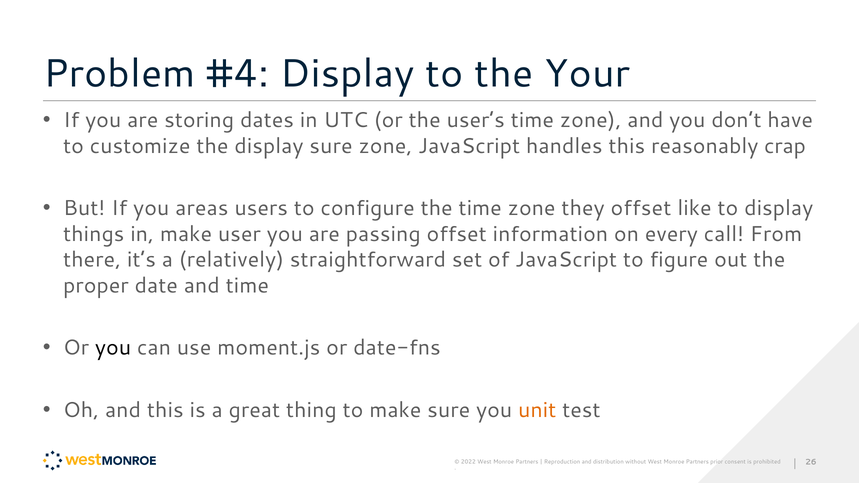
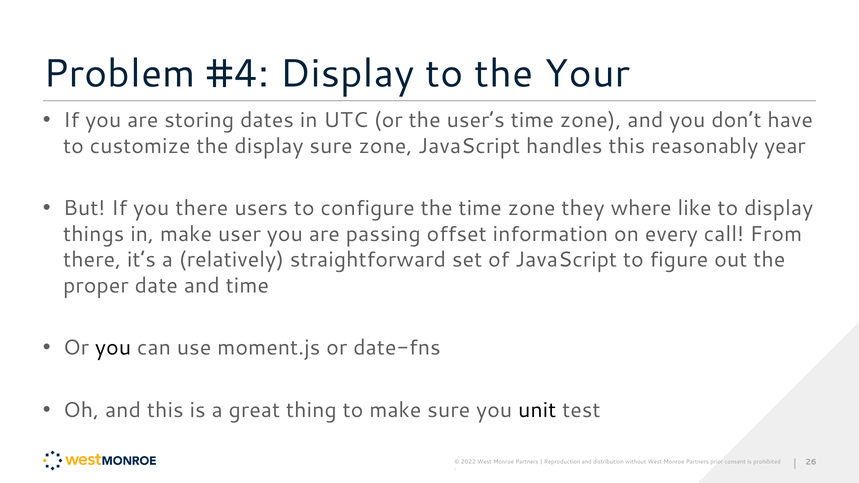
crap: crap -> year
you areas: areas -> there
they offset: offset -> where
unit colour: orange -> black
